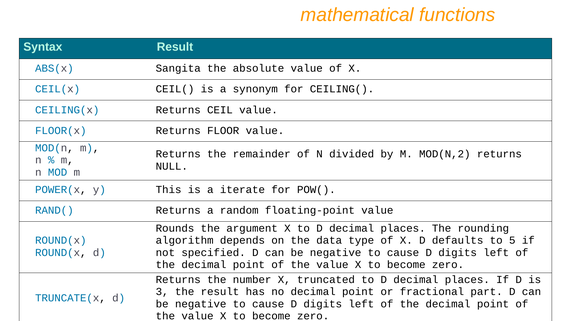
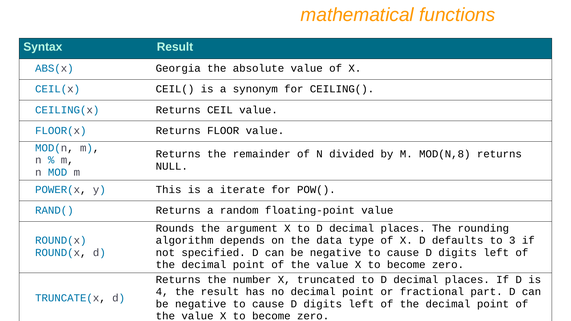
Sangita: Sangita -> Georgia
MOD(N,2: MOD(N,2 -> MOD(N,8
5: 5 -> 3
3: 3 -> 4
